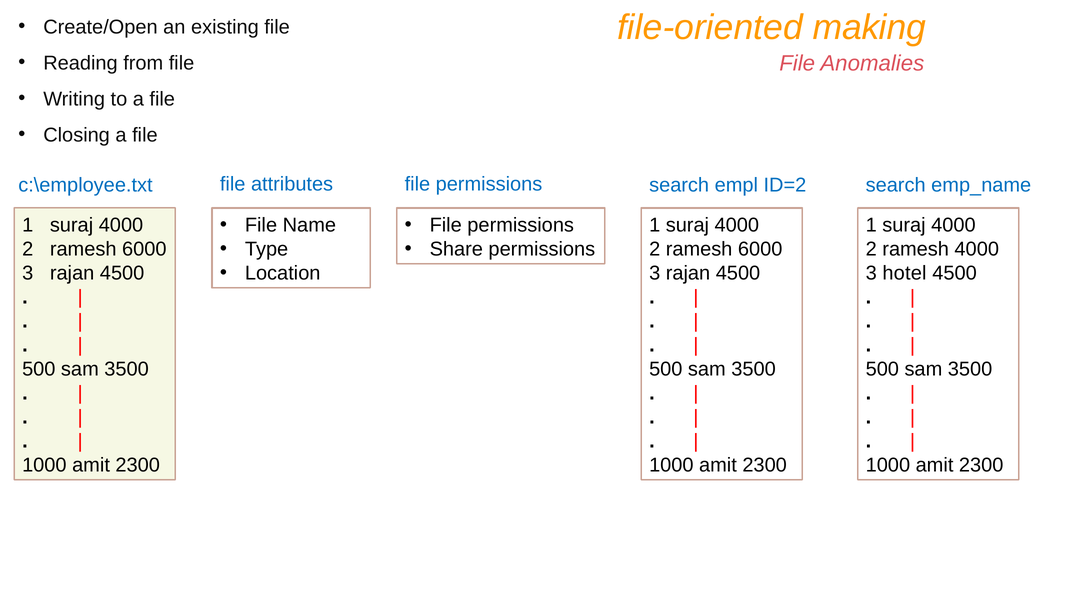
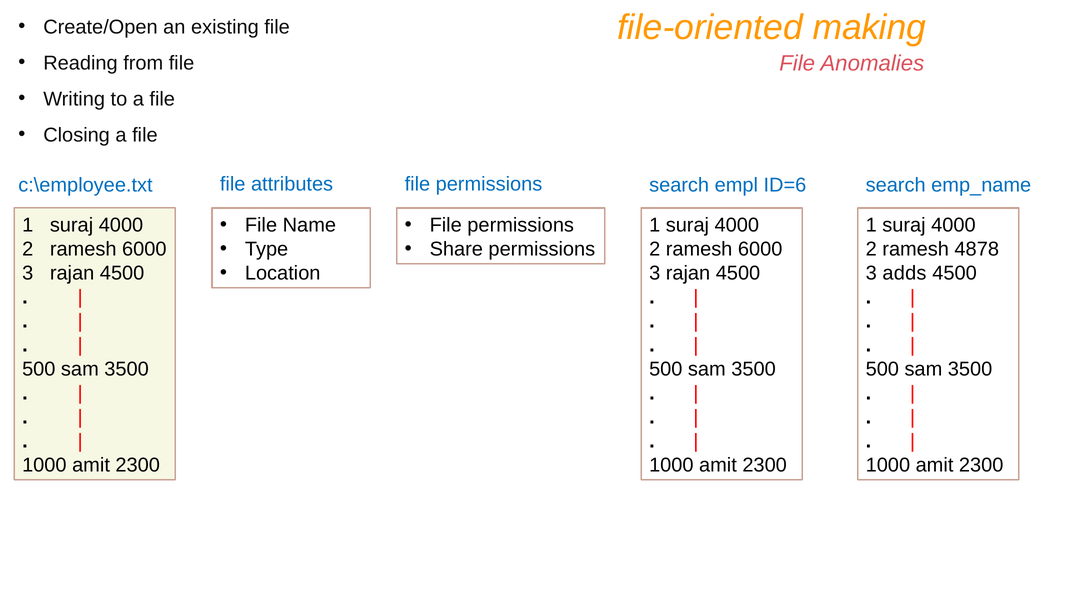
ID=2: ID=2 -> ID=6
ramesh 4000: 4000 -> 4878
hotel: hotel -> adds
